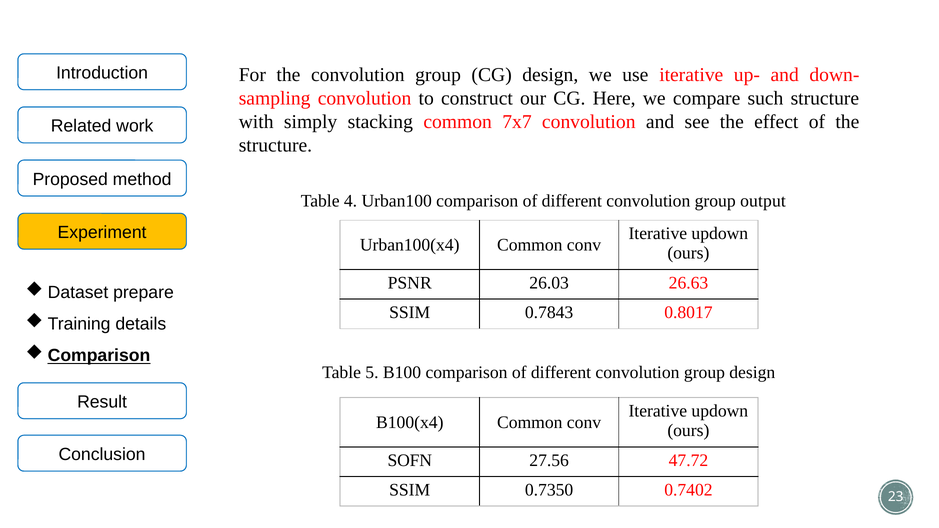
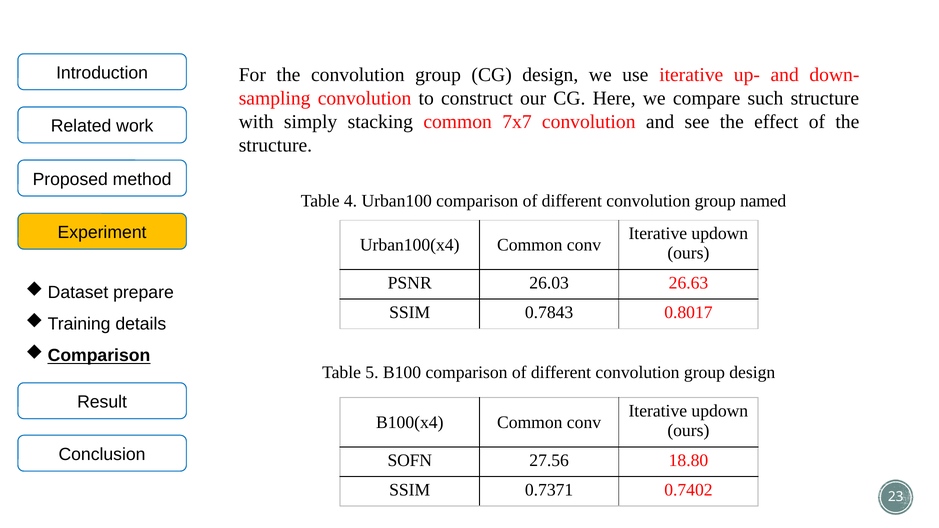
output: output -> named
47.72: 47.72 -> 18.80
0.7350: 0.7350 -> 0.7371
